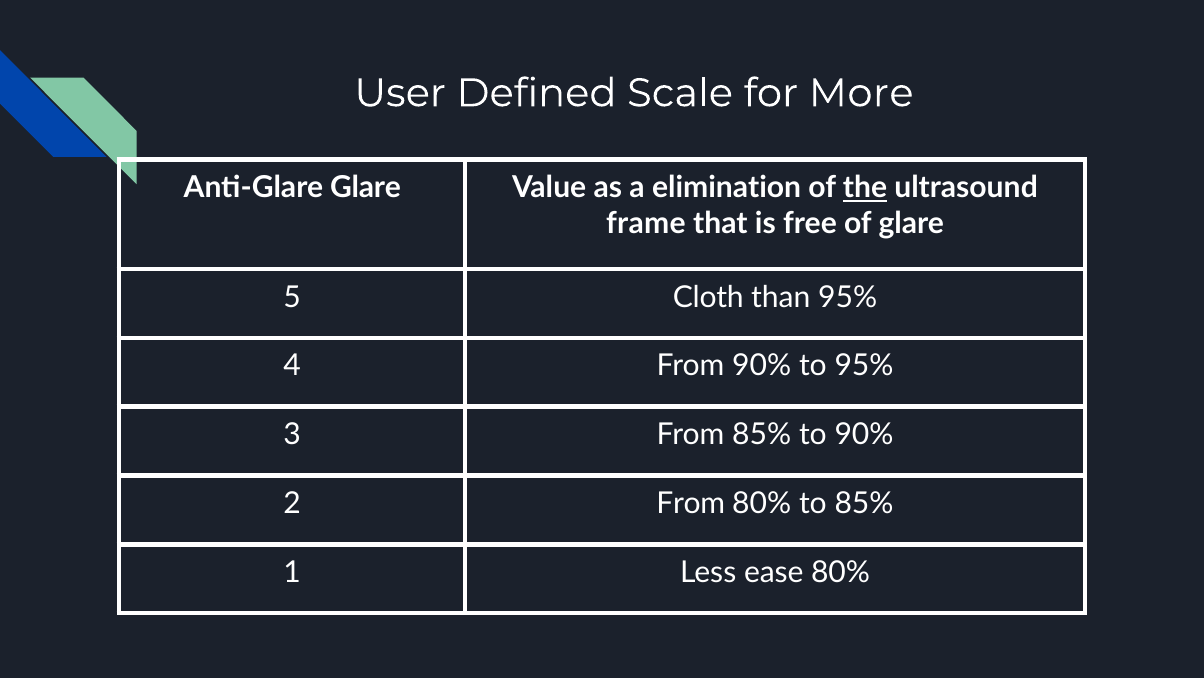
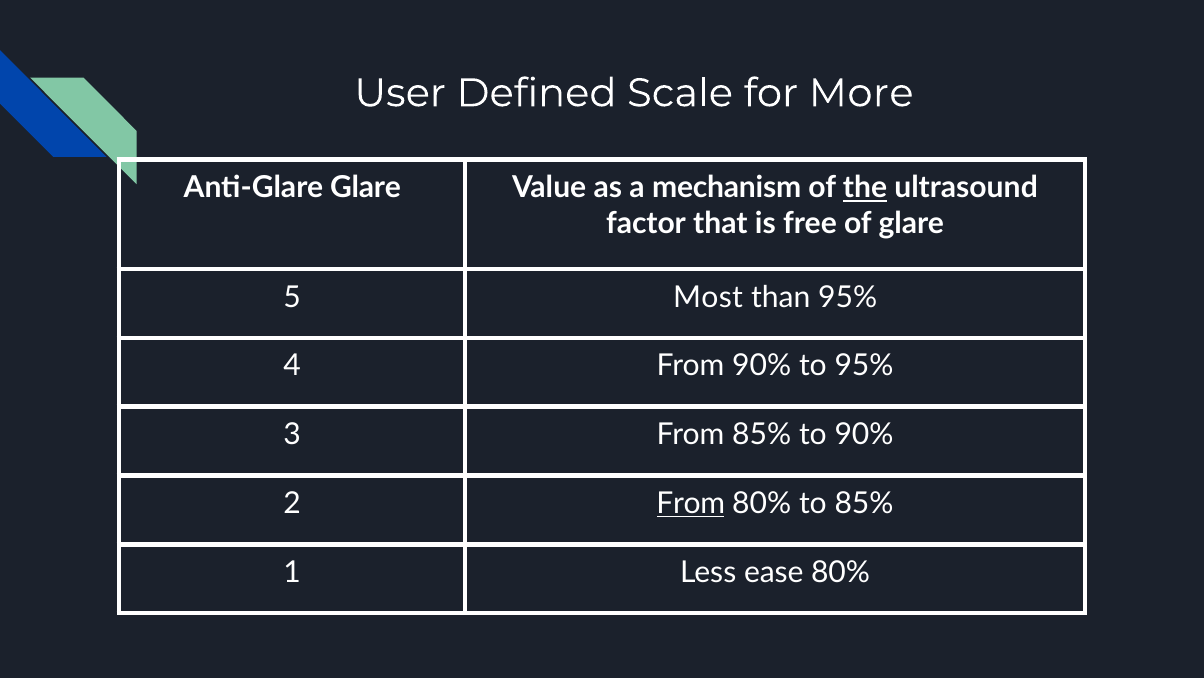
elimination: elimination -> mechanism
frame: frame -> factor
Cloth: Cloth -> Most
From at (691, 503) underline: none -> present
